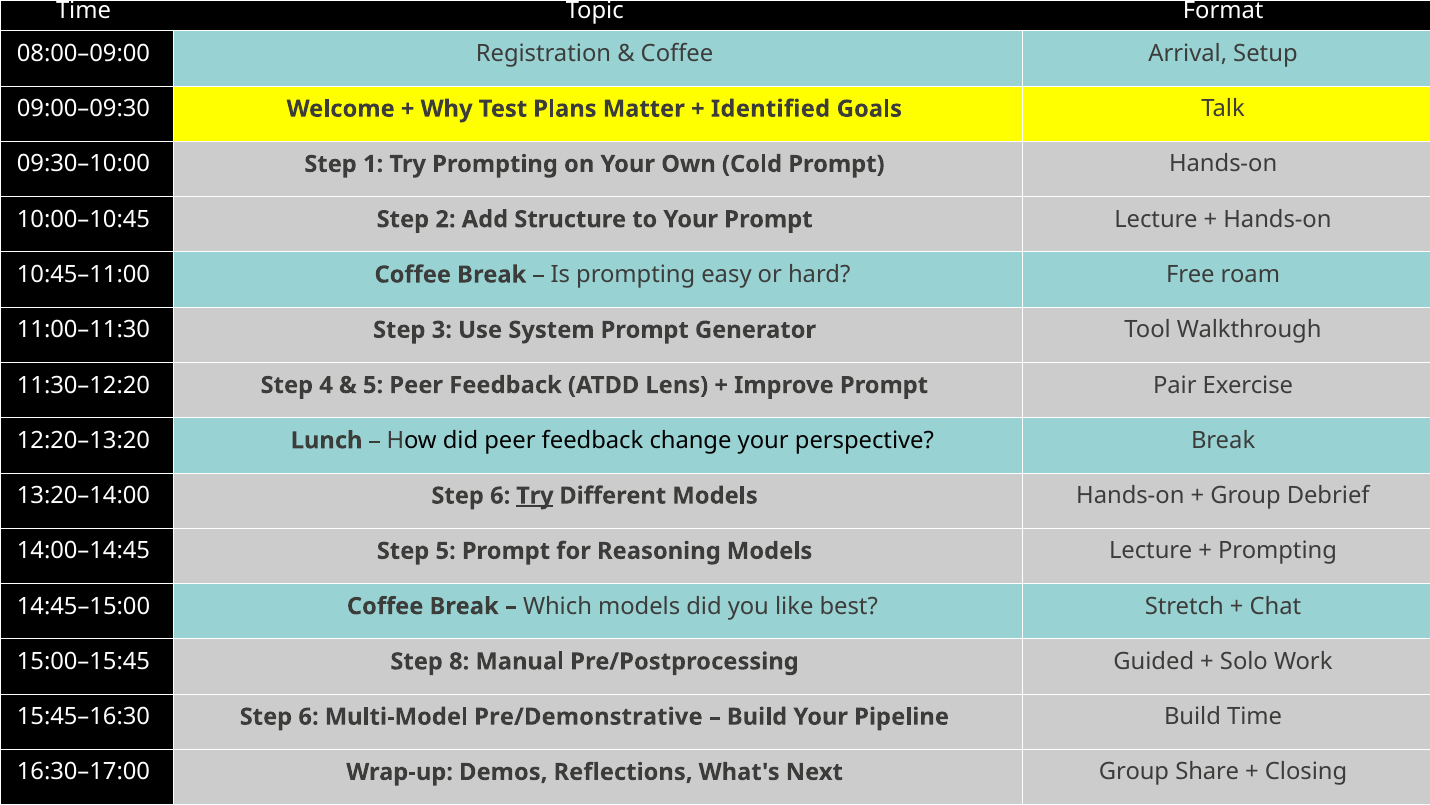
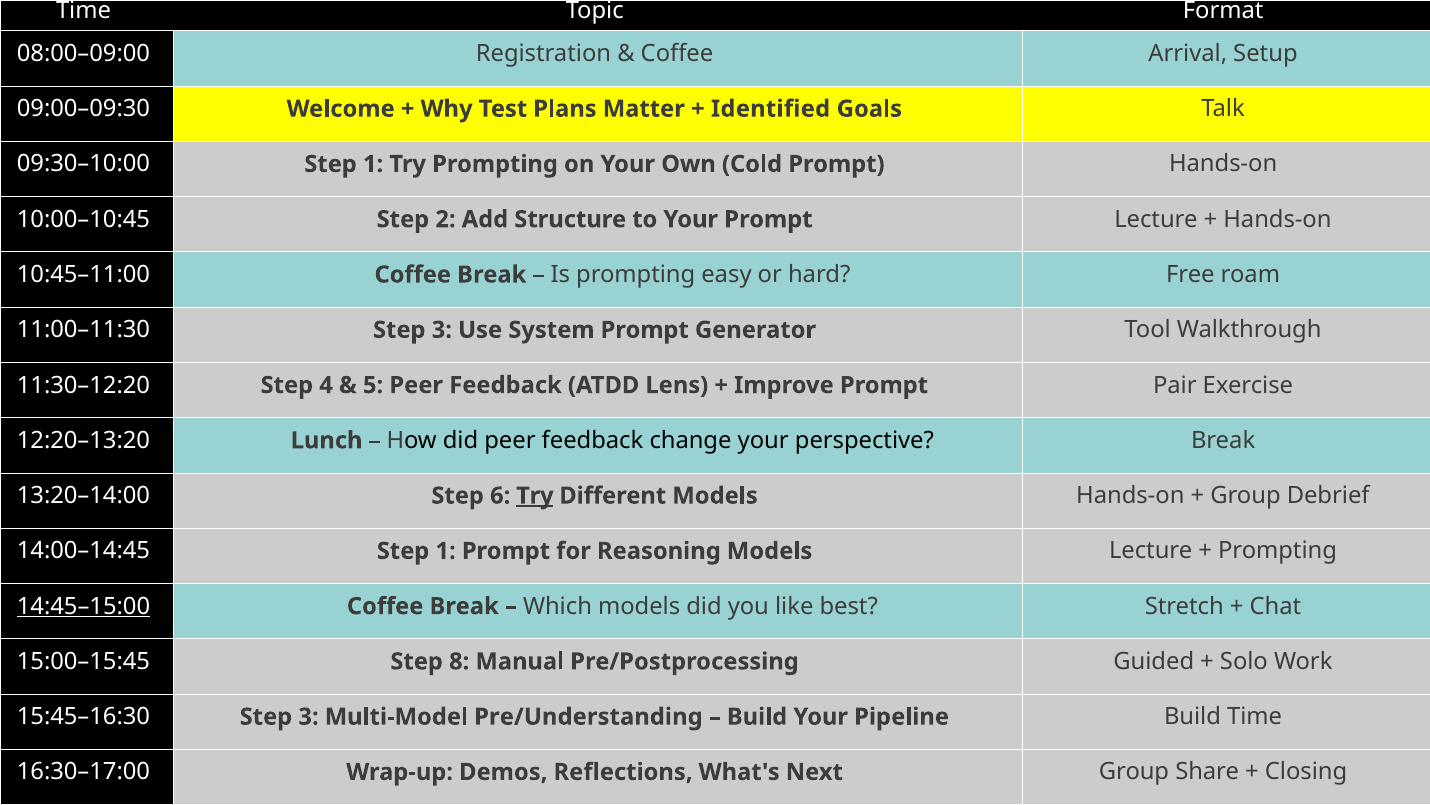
14:00–14:45 Step 5: 5 -> 1
14:45–15:00 underline: none -> present
15:45–16:30 Step 6: 6 -> 3
Pre/Demonstrative: Pre/Demonstrative -> Pre/Understanding
